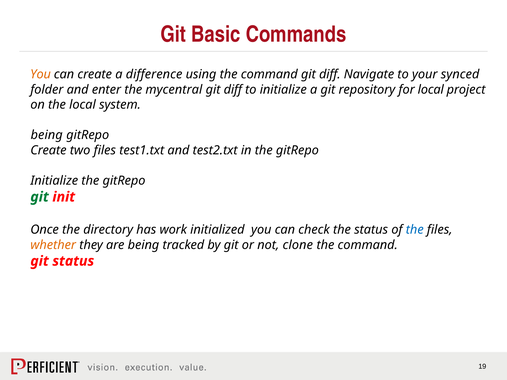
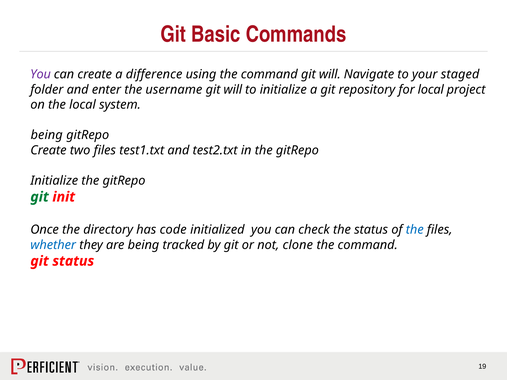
You at (41, 74) colour: orange -> purple
command git diff: diff -> will
synced: synced -> staged
mycentral: mycentral -> username
diff at (233, 90): diff -> will
work: work -> code
whether colour: orange -> blue
